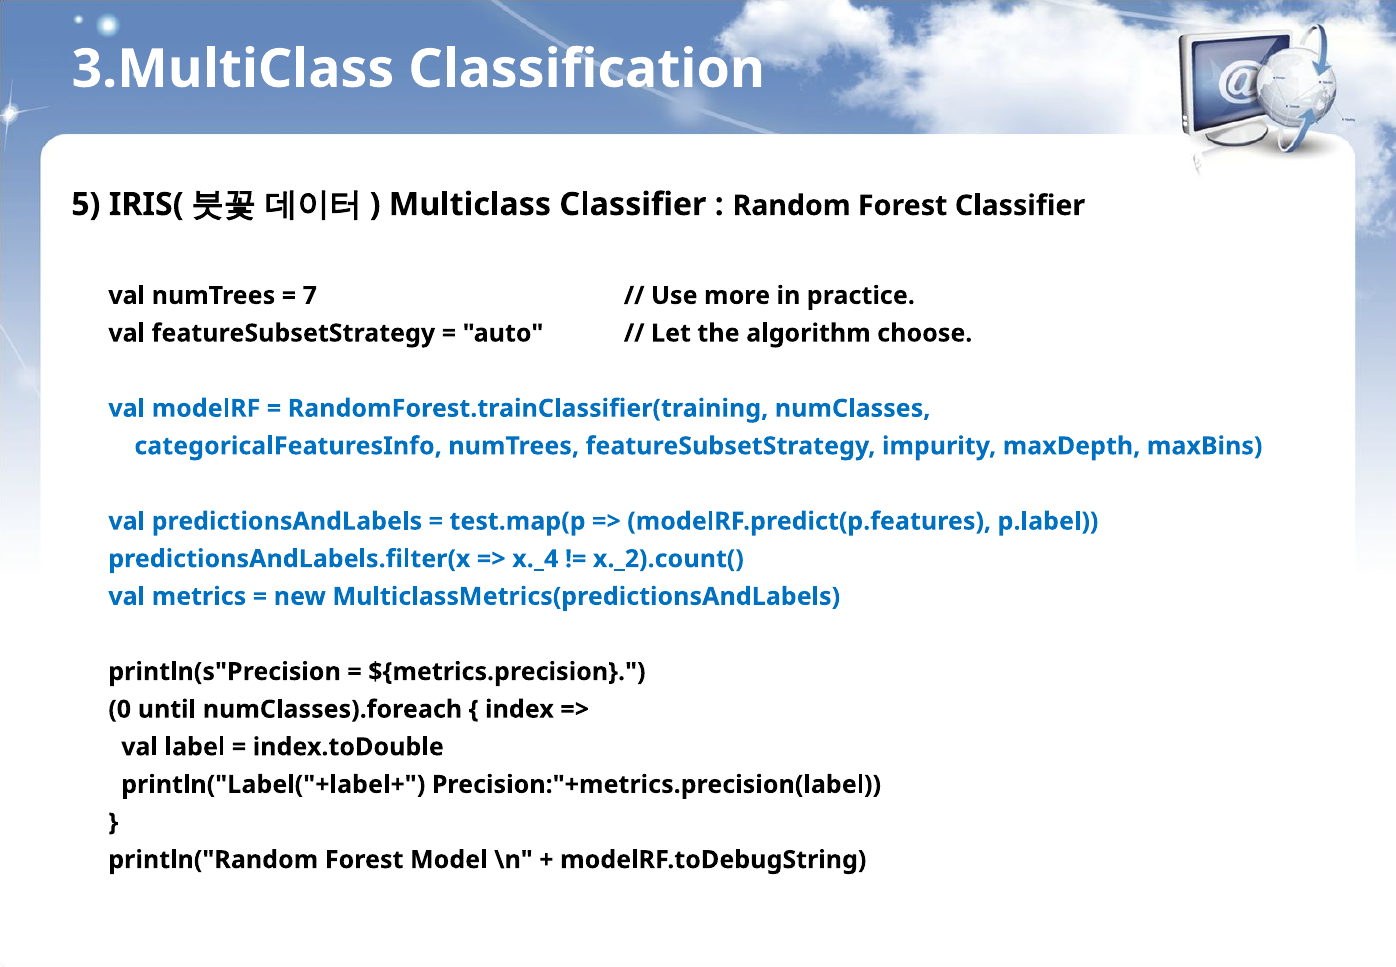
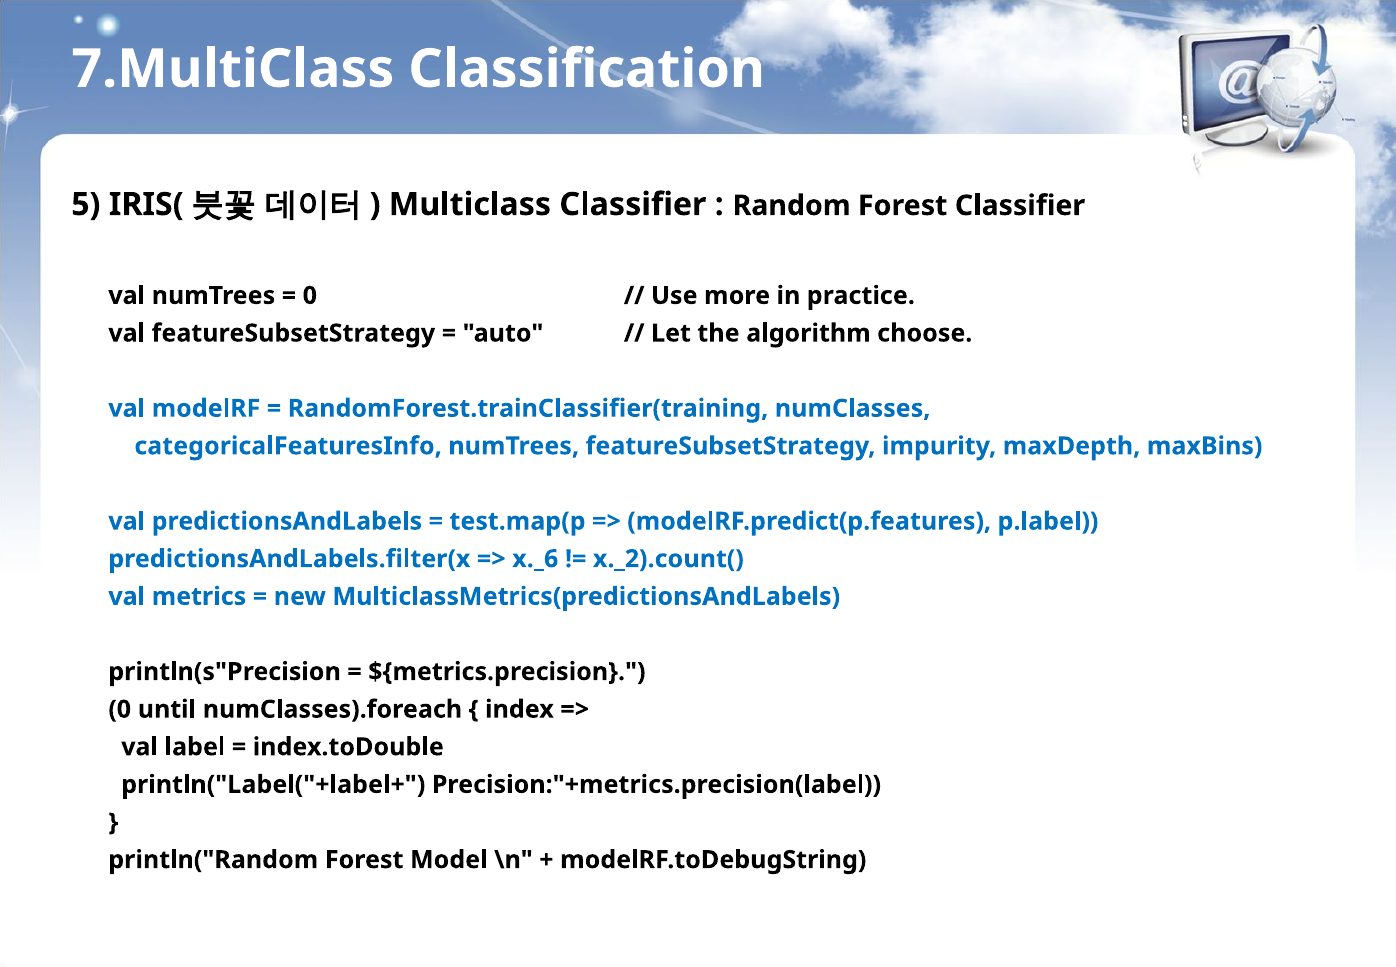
3.MultiClass: 3.MultiClass -> 7.MultiClass
7 at (310, 295): 7 -> 0
x._4: x._4 -> x._6
